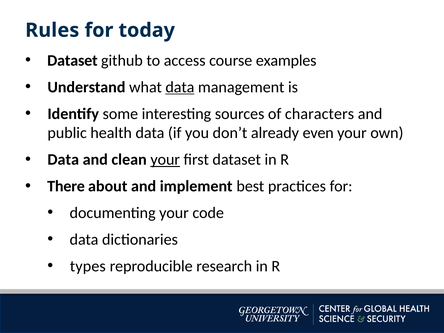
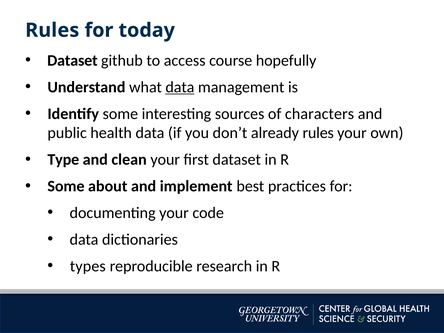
examples: examples -> hopefully
already even: even -> rules
Data at (63, 160): Data -> Type
your at (165, 160) underline: present -> none
There at (66, 186): There -> Some
